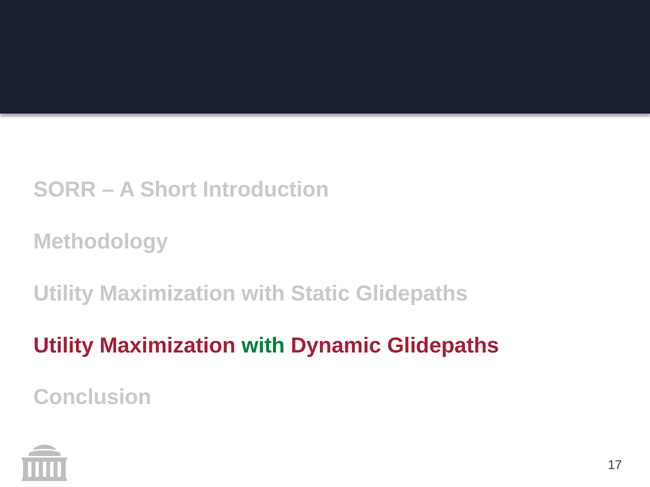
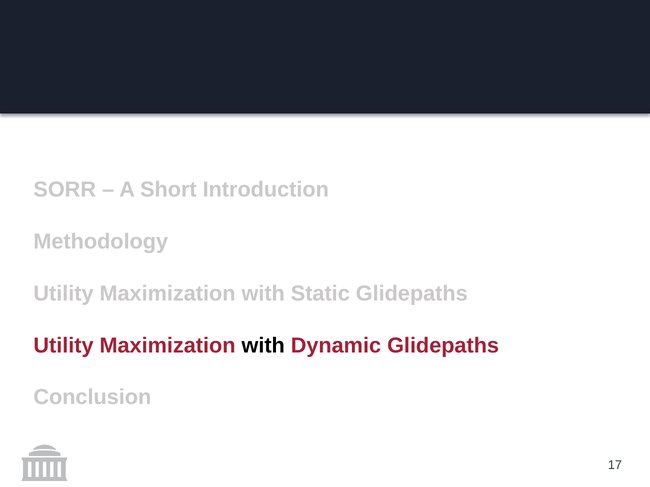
with at (263, 346) colour: green -> black
